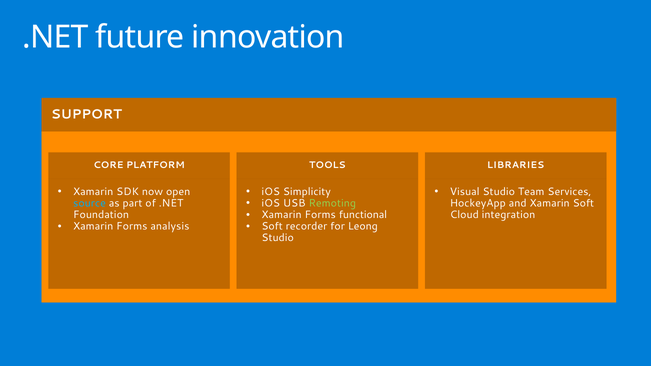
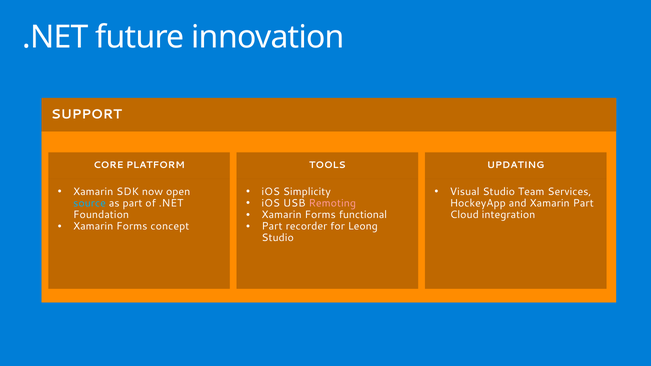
LIBRARIES: LIBRARIES -> UPDATING
Remoting colour: light green -> pink
Xamarin Soft: Soft -> Part
analysis: analysis -> concept
Soft at (272, 226): Soft -> Part
